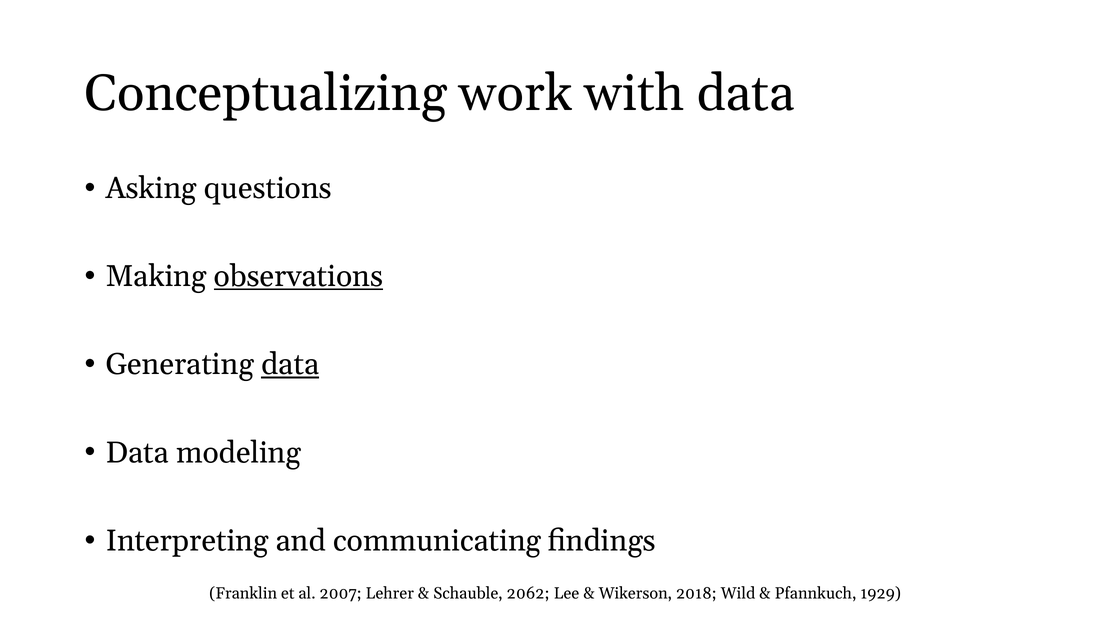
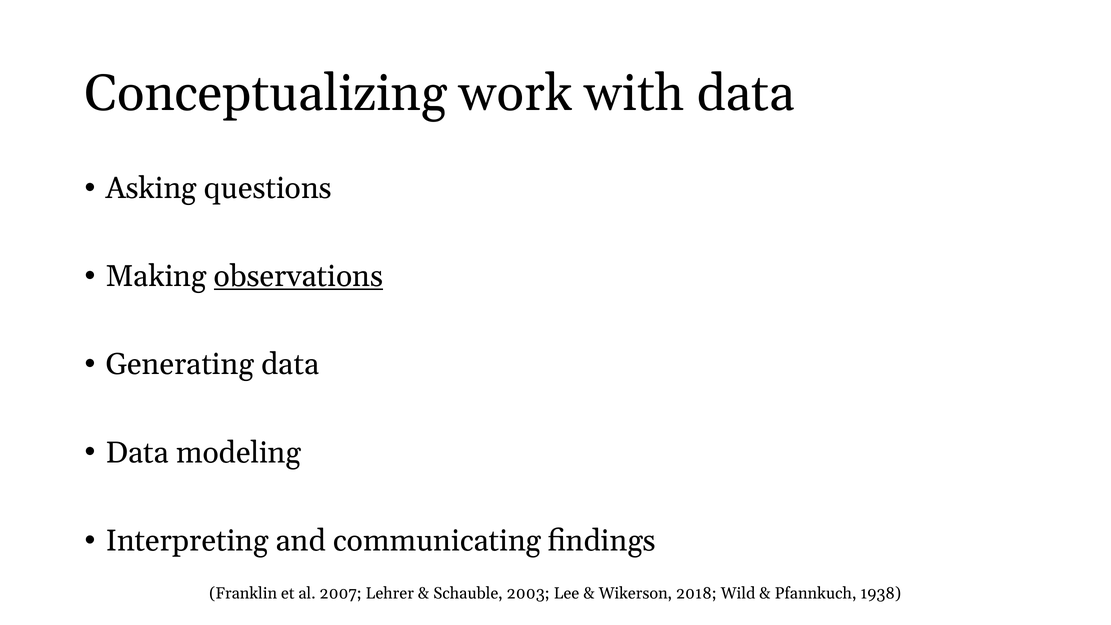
data at (290, 364) underline: present -> none
2062: 2062 -> 2003
1929: 1929 -> 1938
